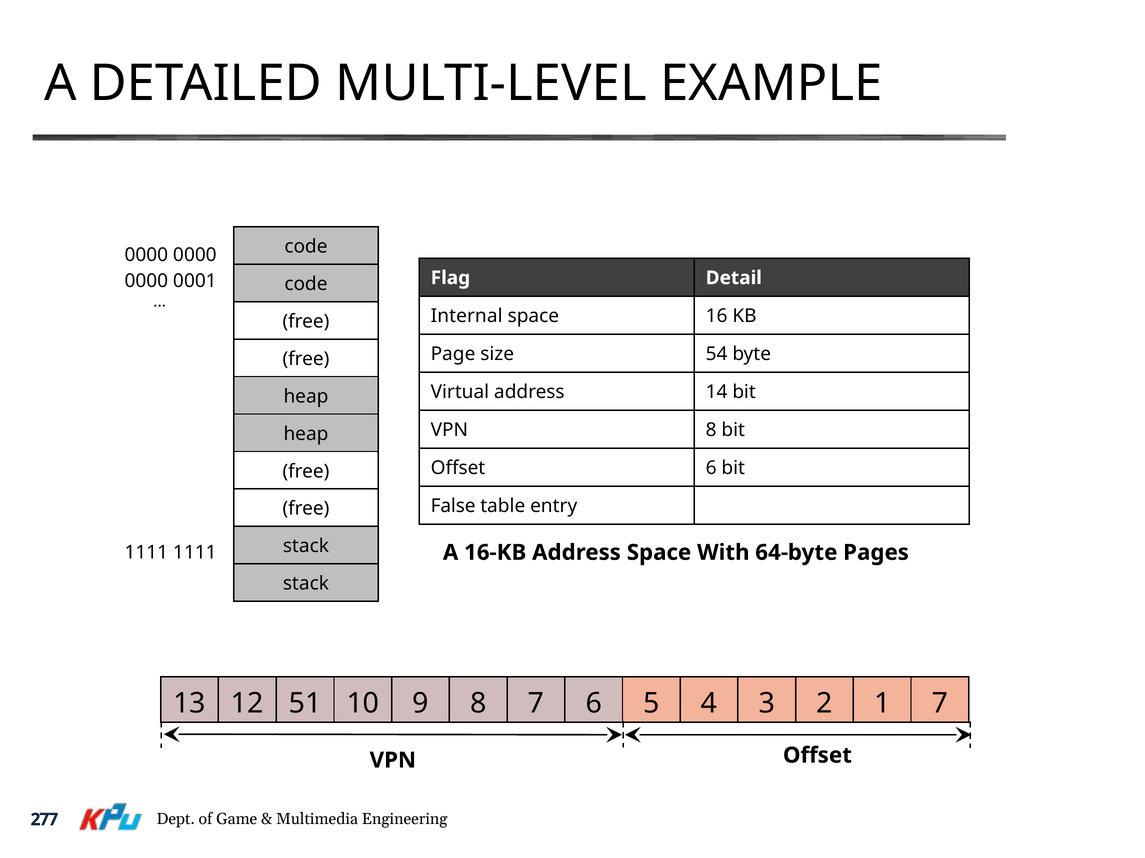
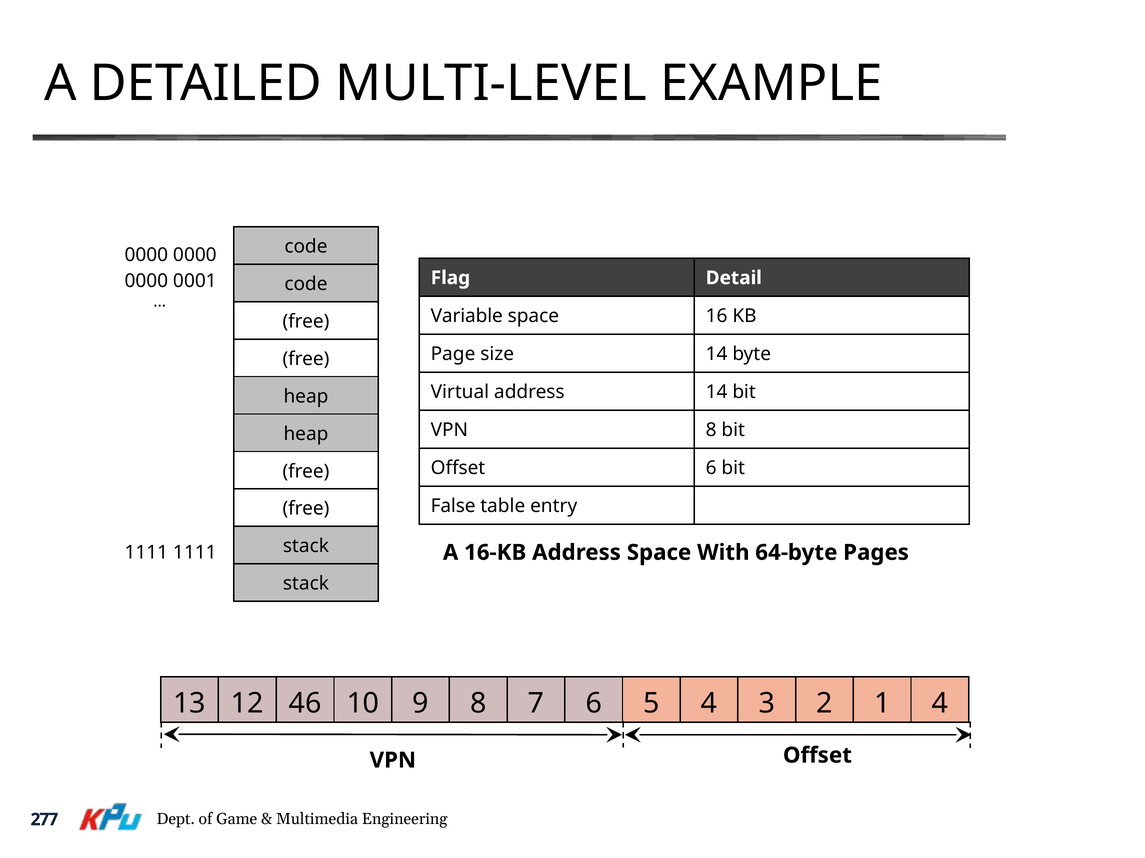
Internal: Internal -> Variable
size 54: 54 -> 14
51: 51 -> 46
1 7: 7 -> 4
